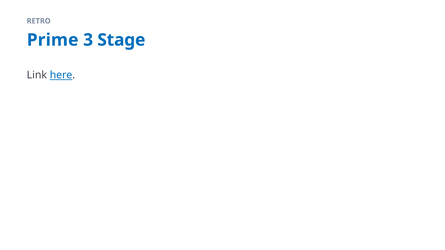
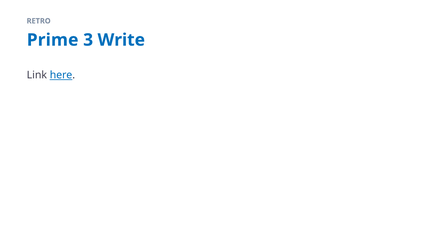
Stage: Stage -> Write
